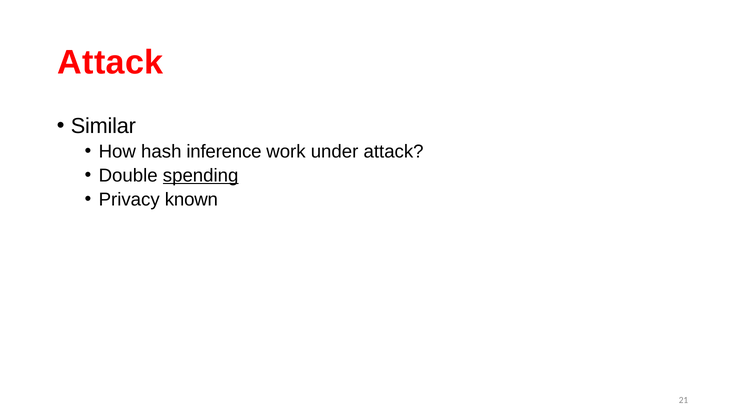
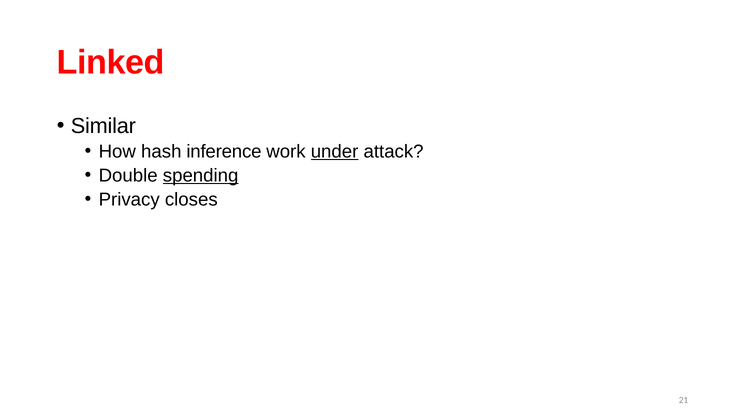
Attack at (110, 63): Attack -> Linked
under underline: none -> present
known: known -> closes
